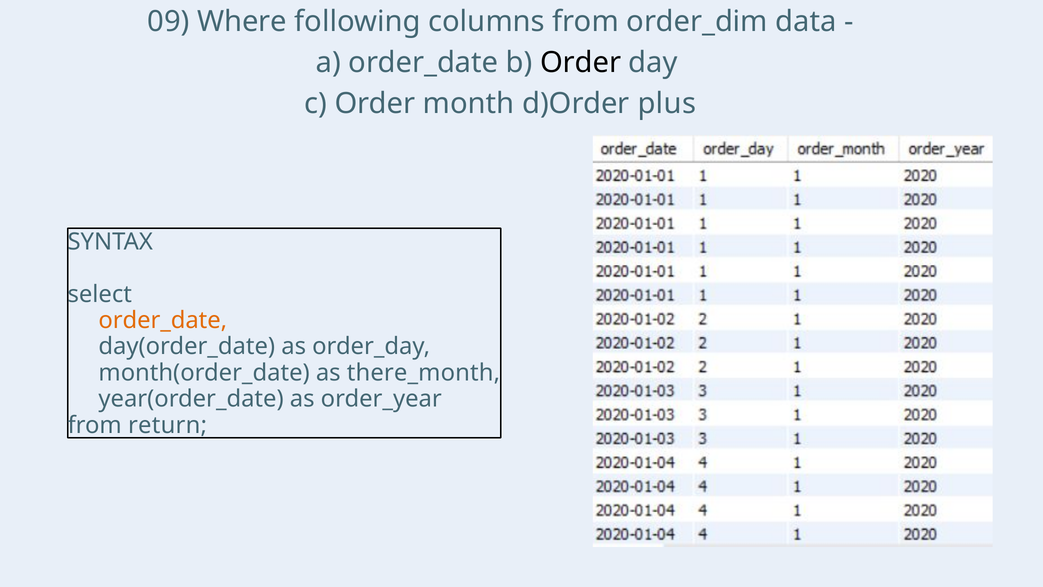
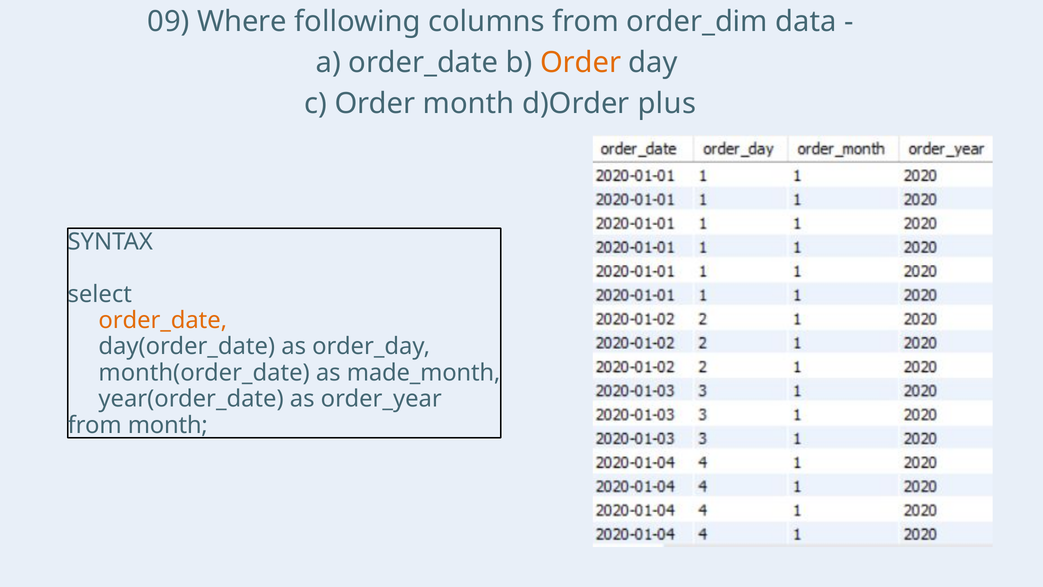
Order at (581, 62) colour: black -> orange
there_month: there_month -> made_month
from return: return -> month
